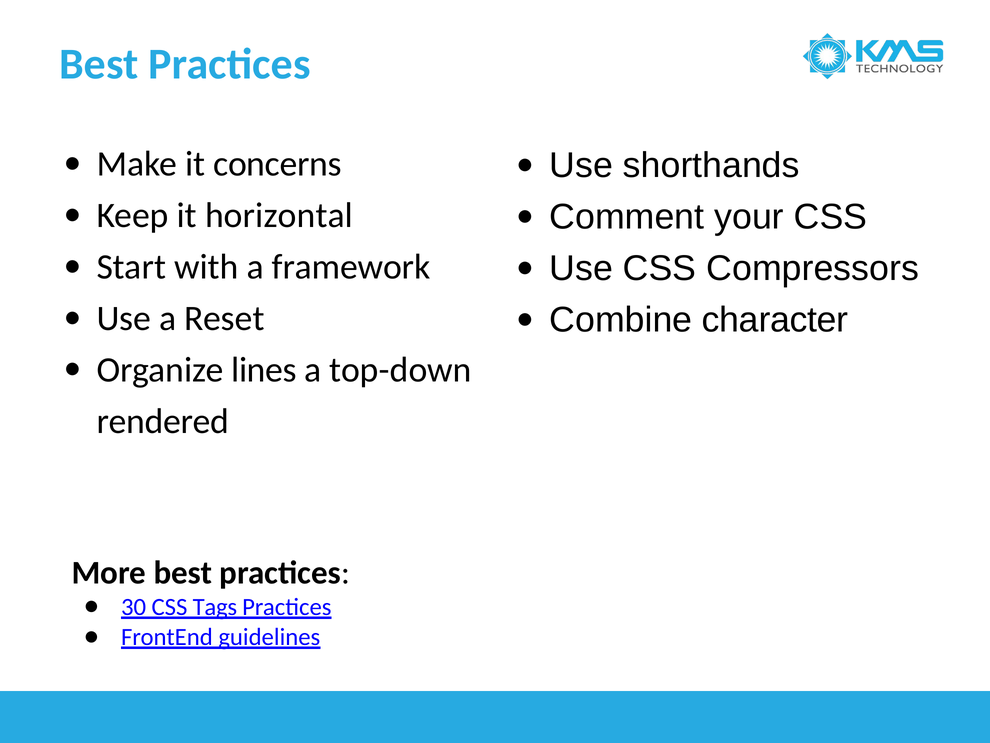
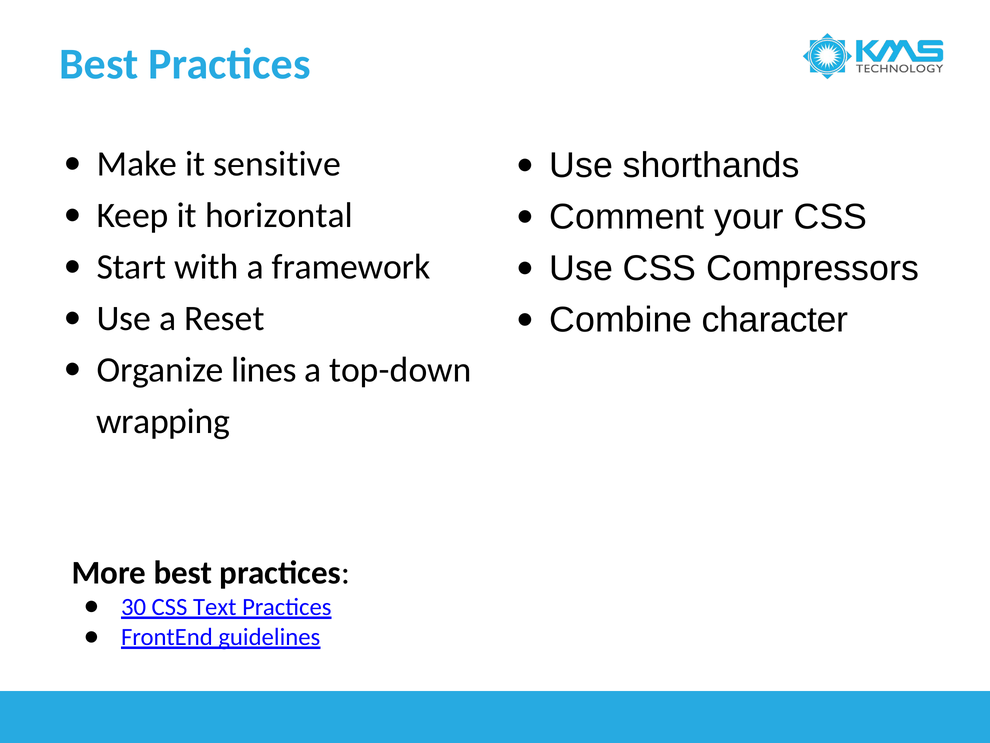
concerns: concerns -> sensitive
rendered: rendered -> wrapping
Tags: Tags -> Text
